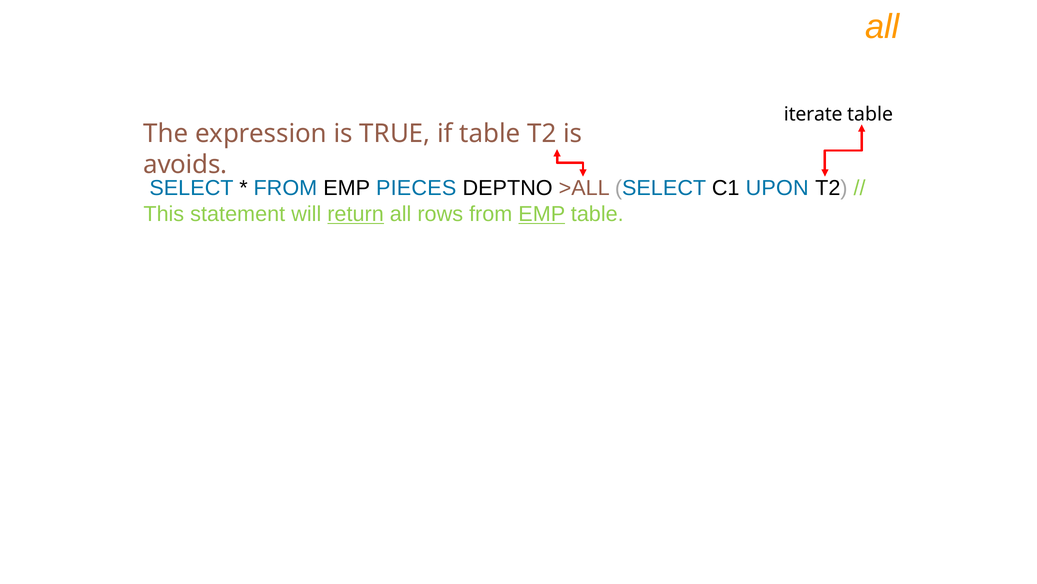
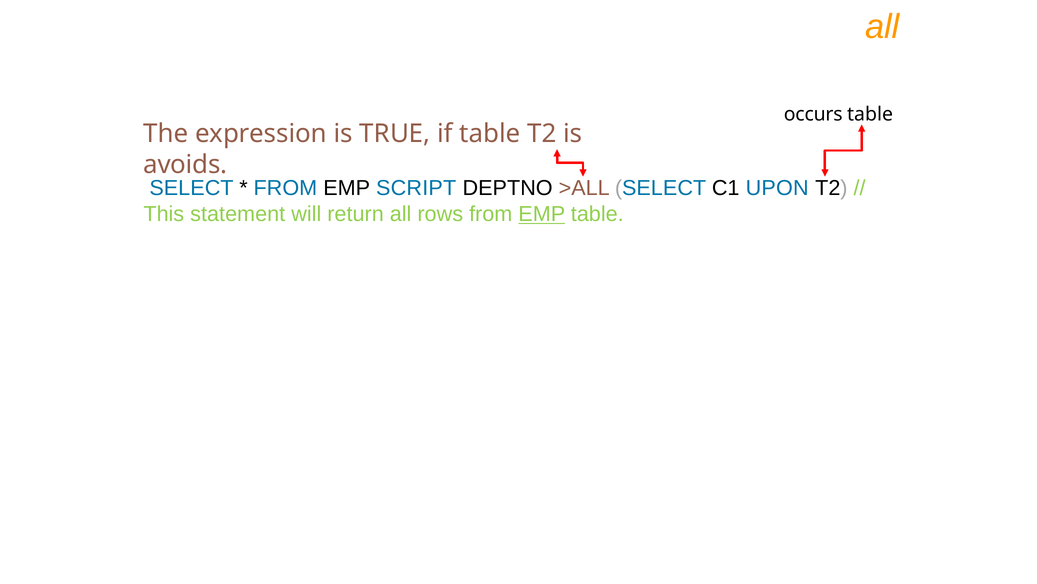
iterate: iterate -> occurs
PIECES: PIECES -> SCRIPT
return underline: present -> none
